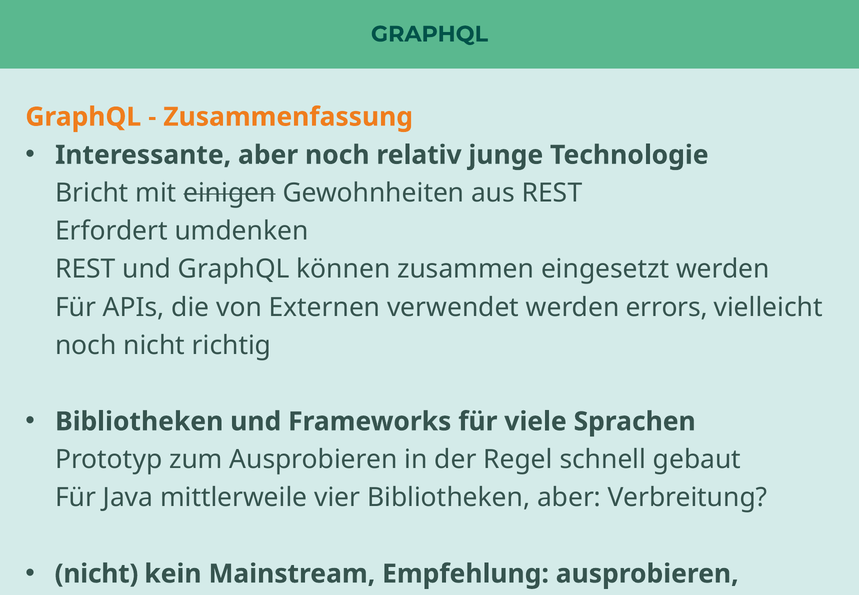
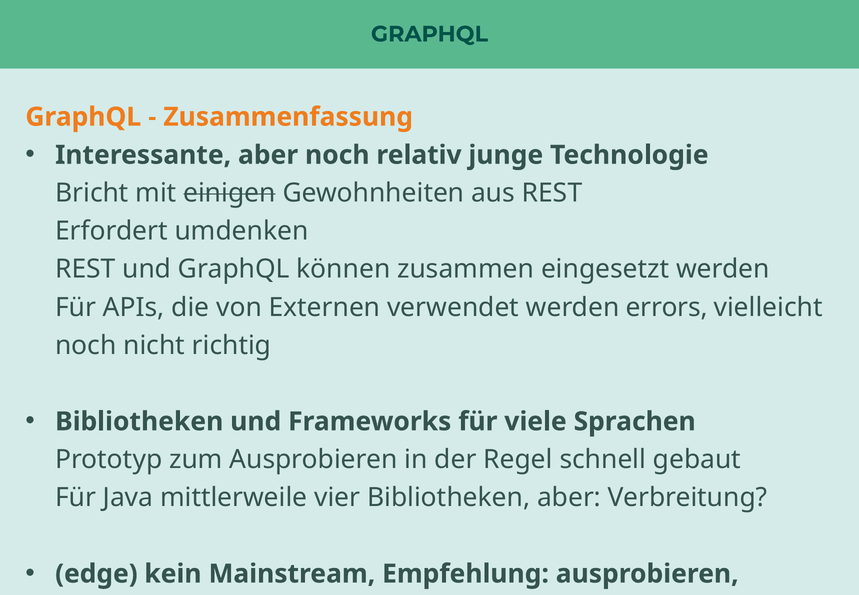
nicht at (96, 574): nicht -> edge
